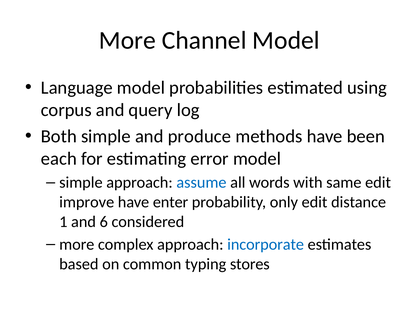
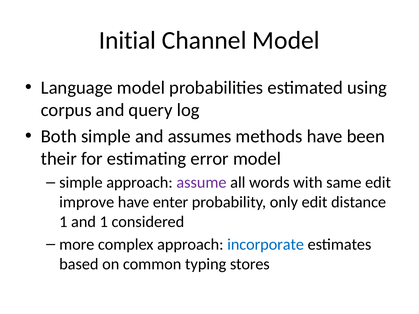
More at (127, 41): More -> Initial
produce: produce -> assumes
each: each -> their
assume colour: blue -> purple
and 6: 6 -> 1
